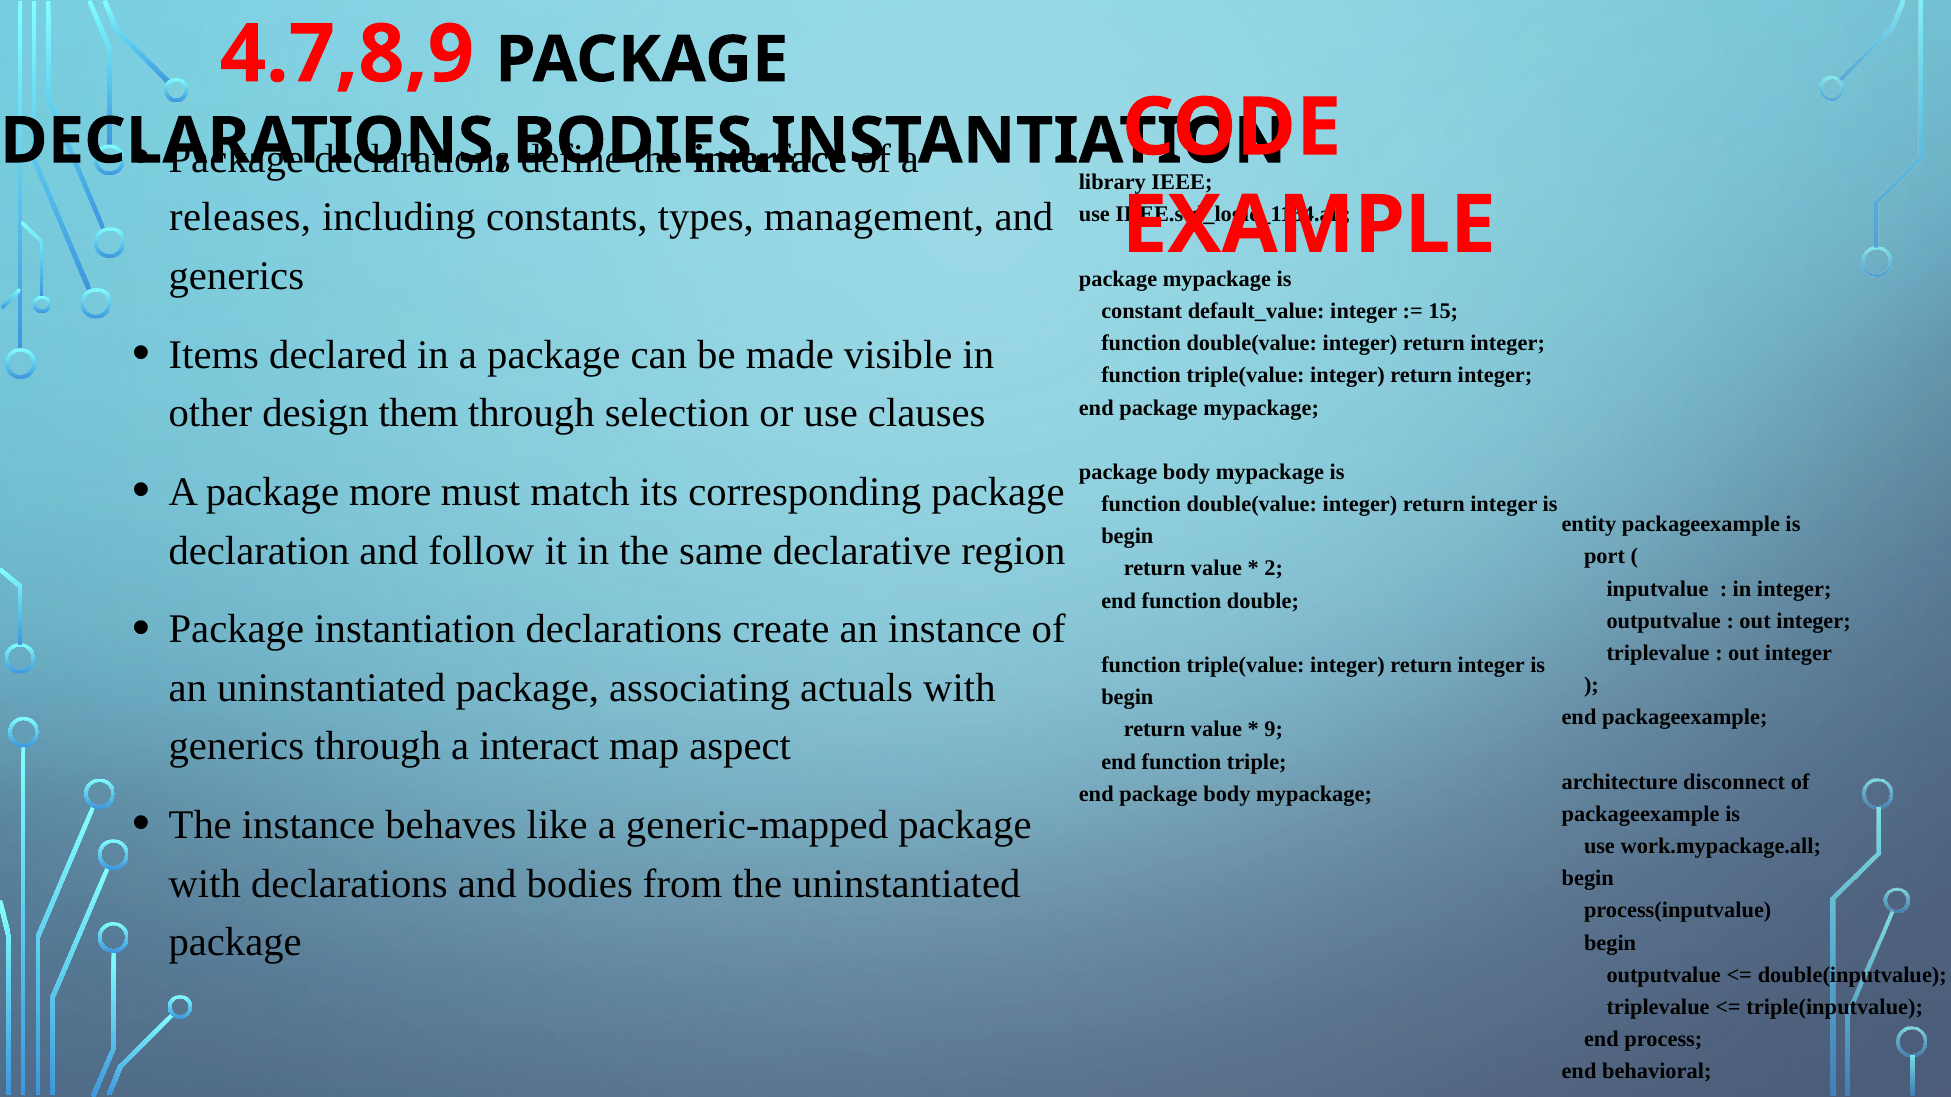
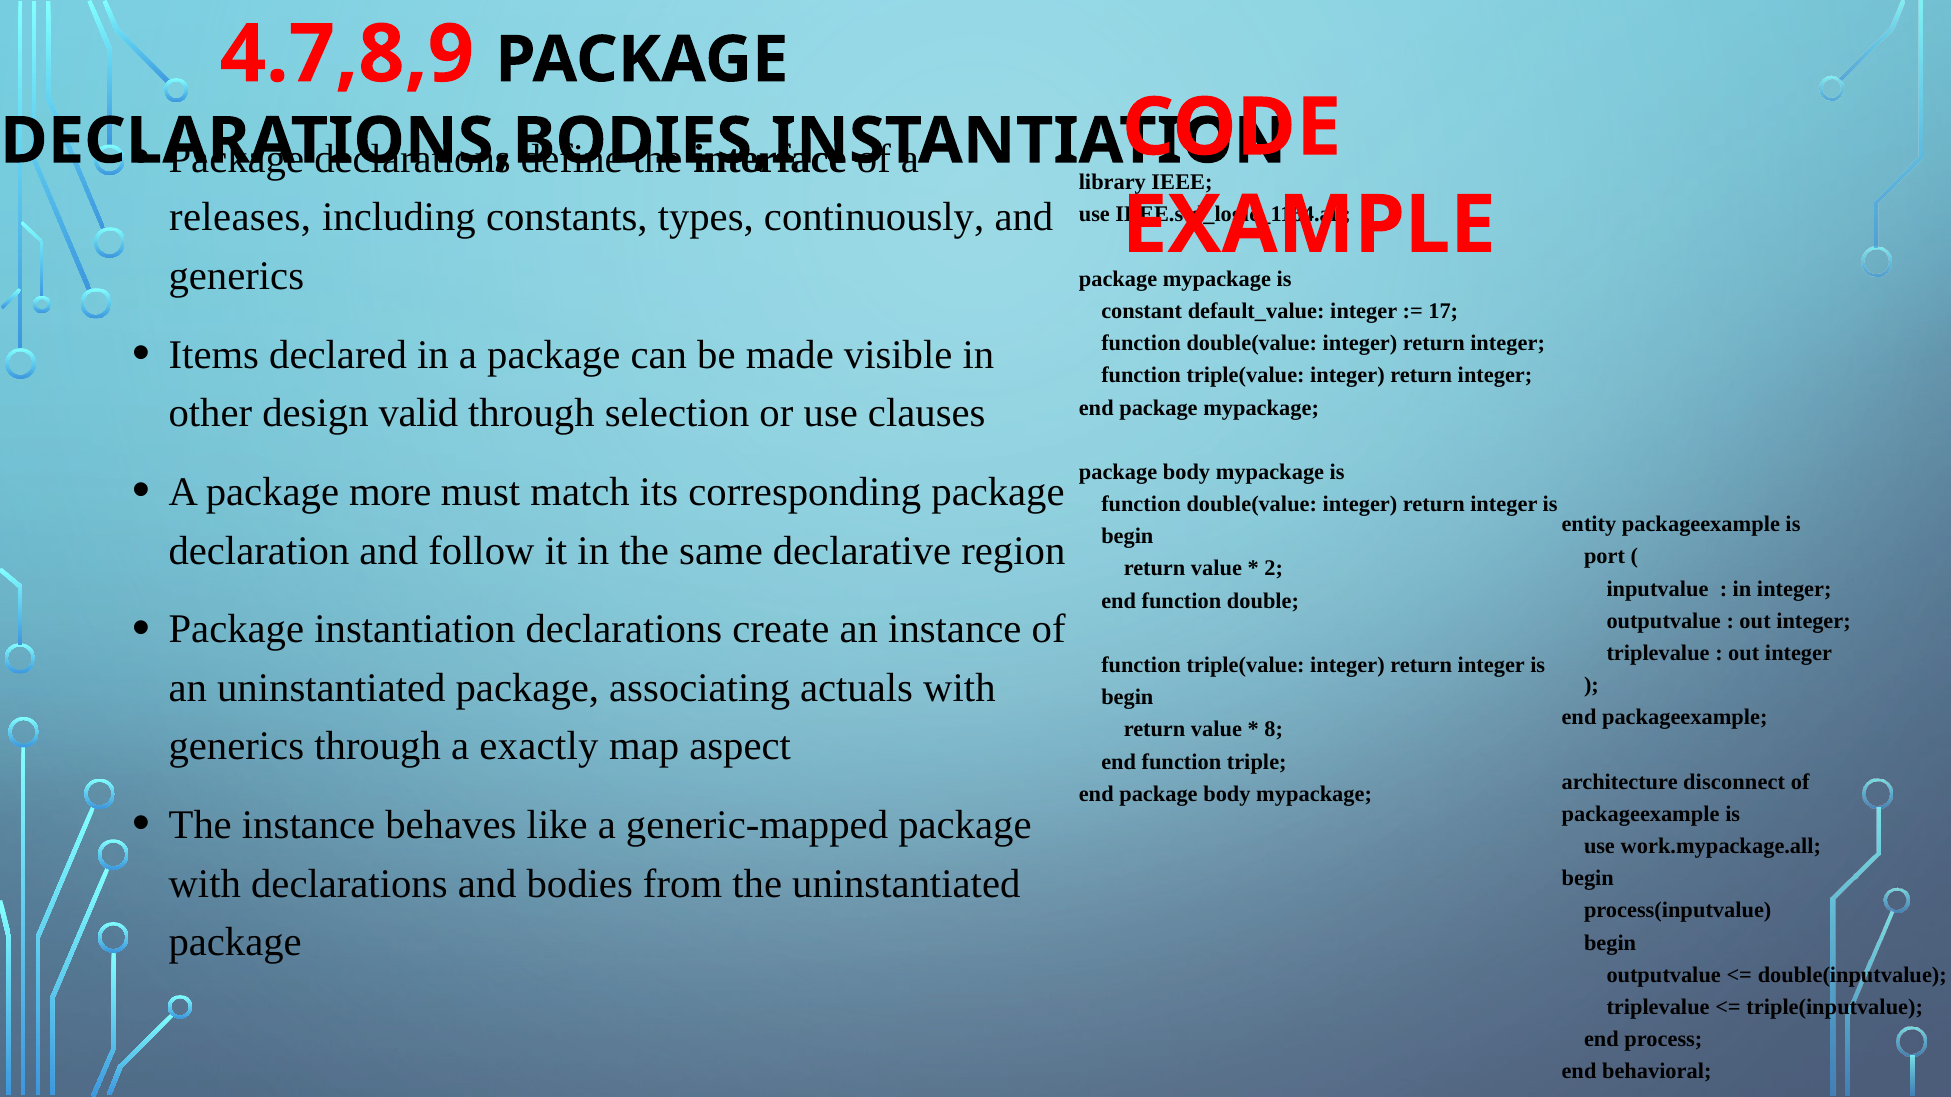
management: management -> continuously
15: 15 -> 17
them: them -> valid
9: 9 -> 8
interact: interact -> exactly
